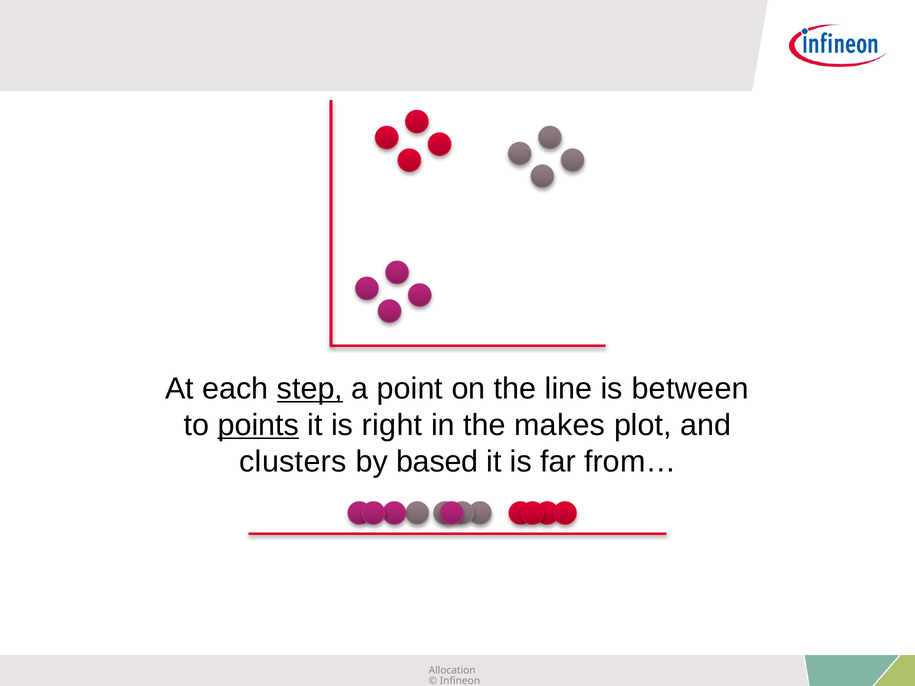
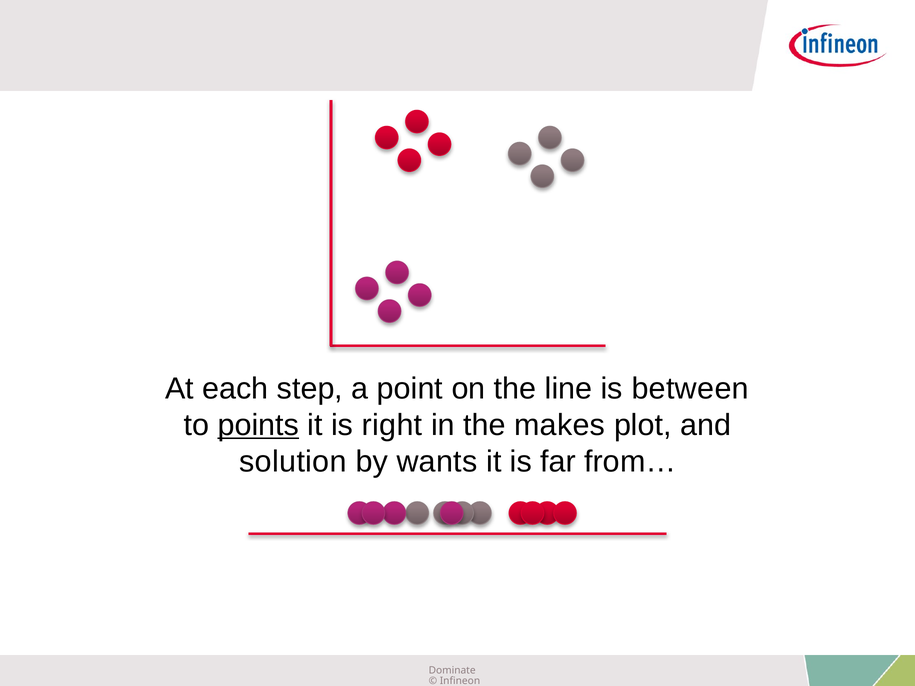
step underline: present -> none
clusters: clusters -> solution
based: based -> wants
Allocation: Allocation -> Dominate
